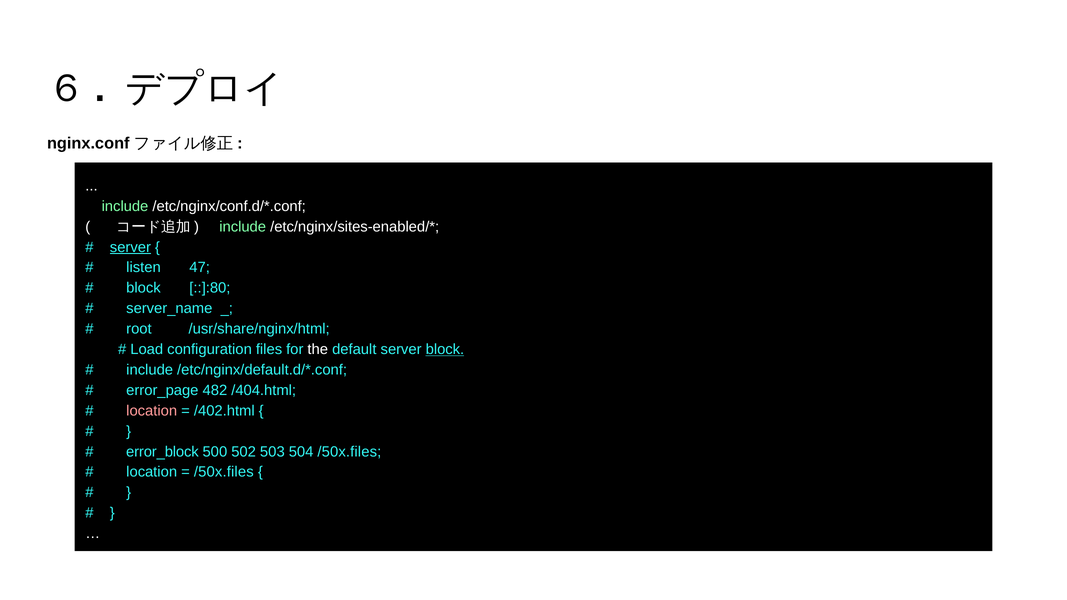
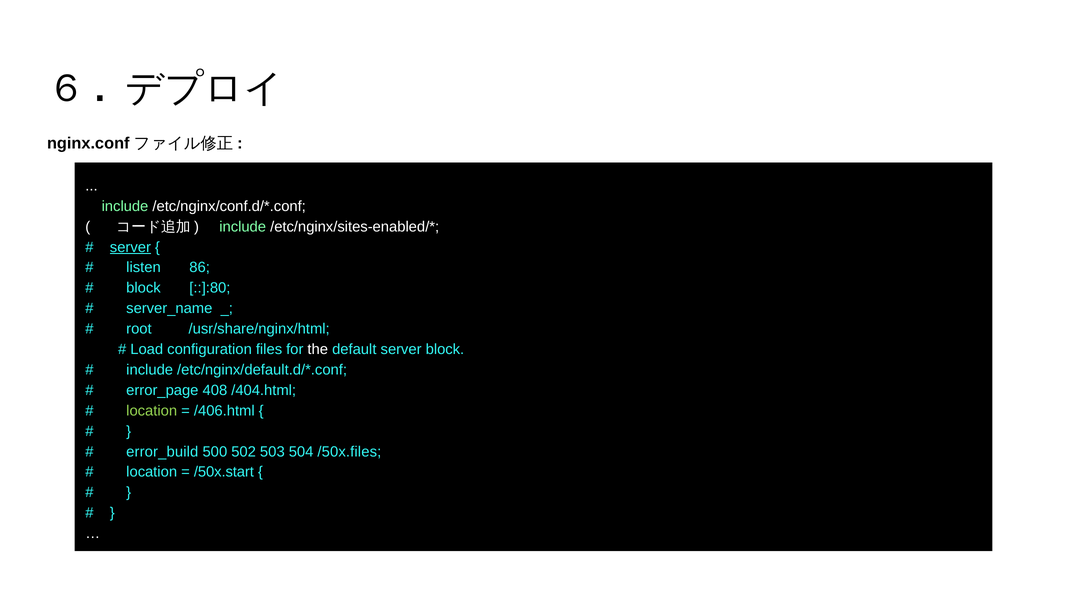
47: 47 -> 86
block at (445, 349) underline: present -> none
482: 482 -> 408
location at (152, 411) colour: pink -> light green
/402.html: /402.html -> /406.html
error_block: error_block -> error_build
/50x.files at (224, 472): /50x.files -> /50x.start
